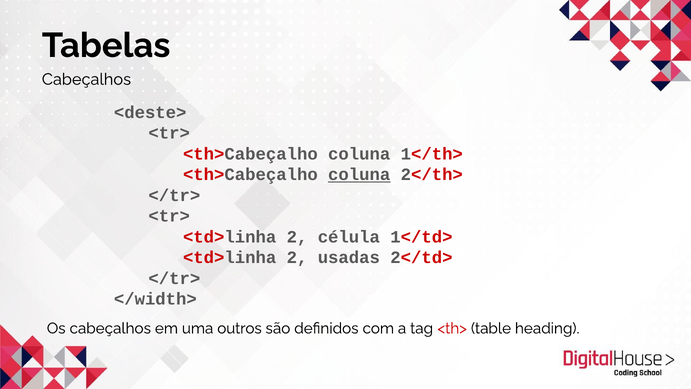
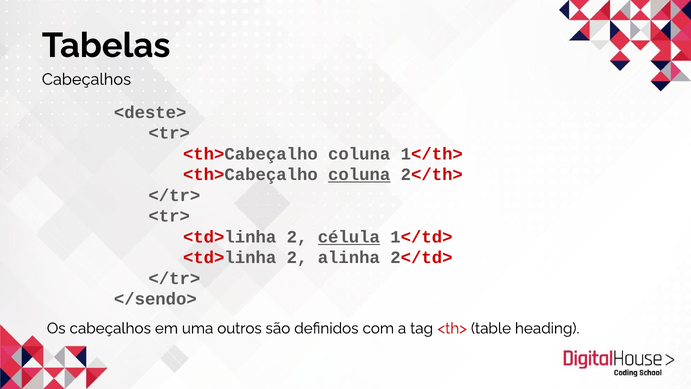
célula underline: none -> present
usadas: usadas -> alinha
</width>: </width> -> </sendo>
